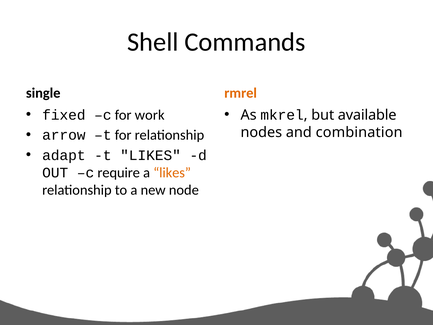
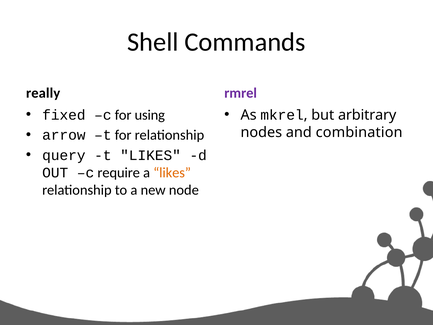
single: single -> really
rmrel colour: orange -> purple
work: work -> using
available: available -> arbitrary
adapt: adapt -> query
